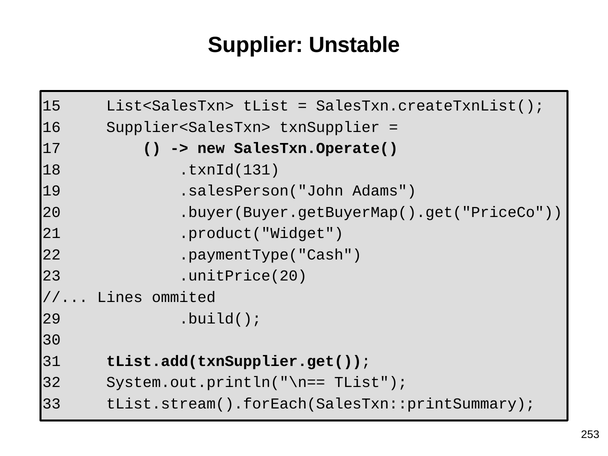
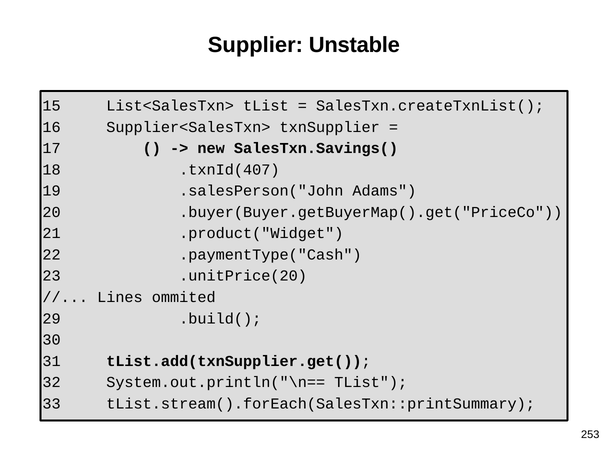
SalesTxn.Operate(: SalesTxn.Operate( -> SalesTxn.Savings(
.txnId(131: .txnId(131 -> .txnId(407
